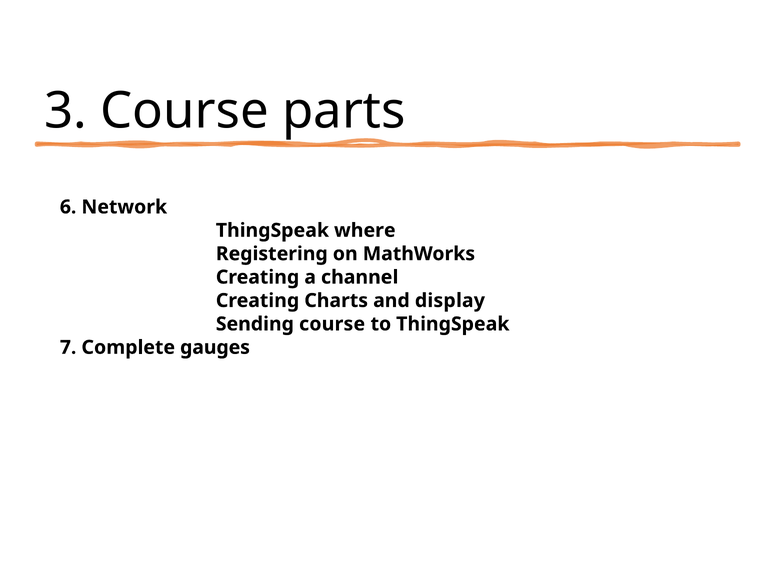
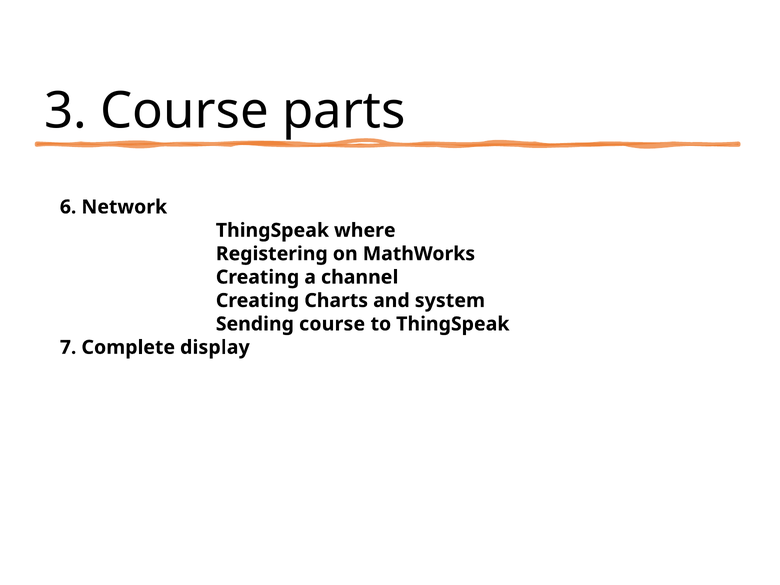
display: display -> system
gauges: gauges -> display
